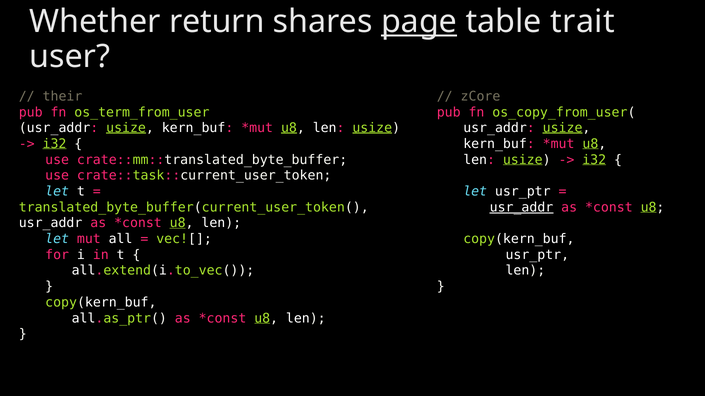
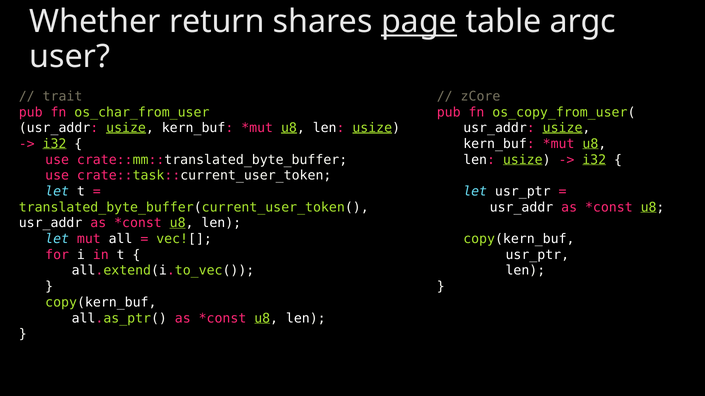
trait: trait -> argc
their: their -> trait
os_term_from_user: os_term_from_user -> os_char_from_user
usr_addr at (521, 208) underline: present -> none
